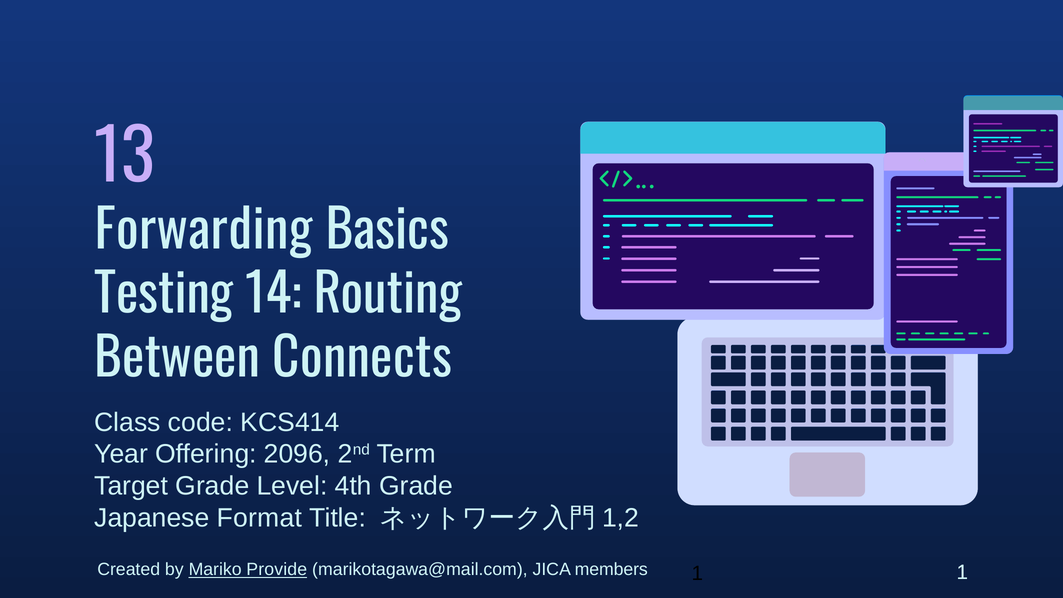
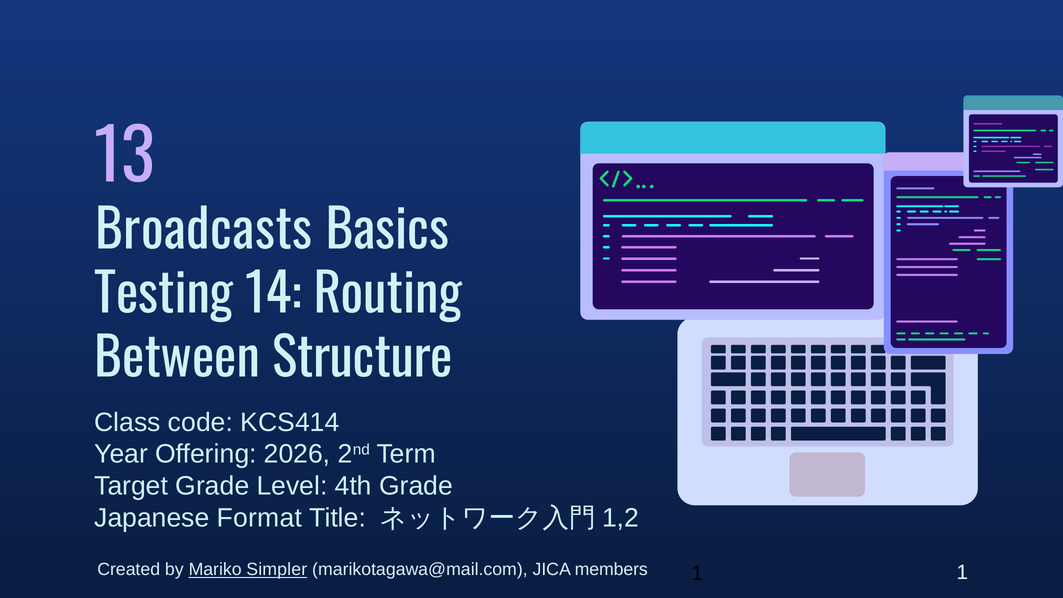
Forwarding: Forwarding -> Broadcasts
Connects: Connects -> Structure
2096: 2096 -> 2026
Provide: Provide -> Simpler
